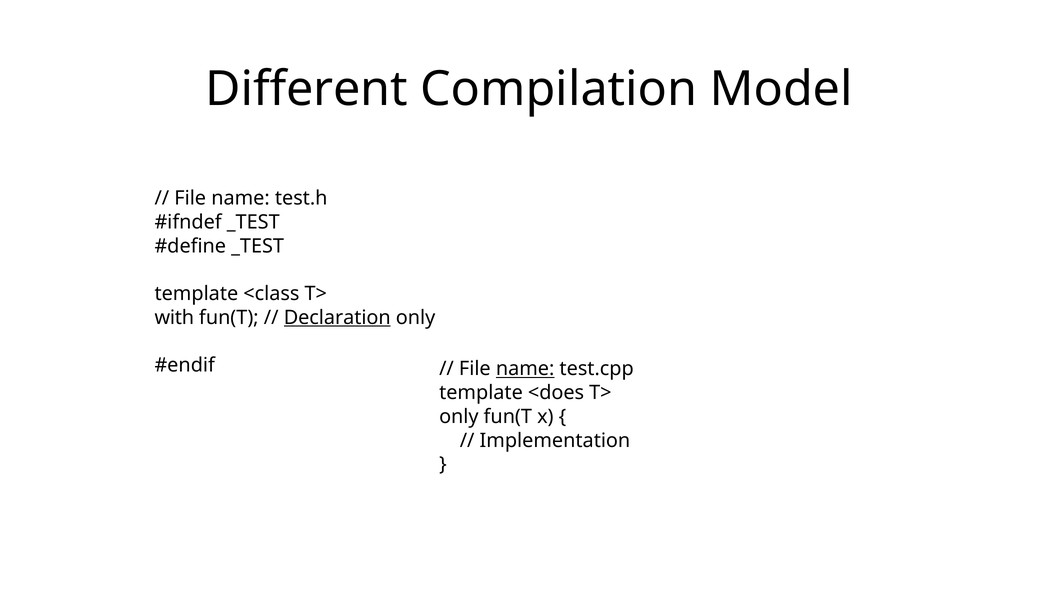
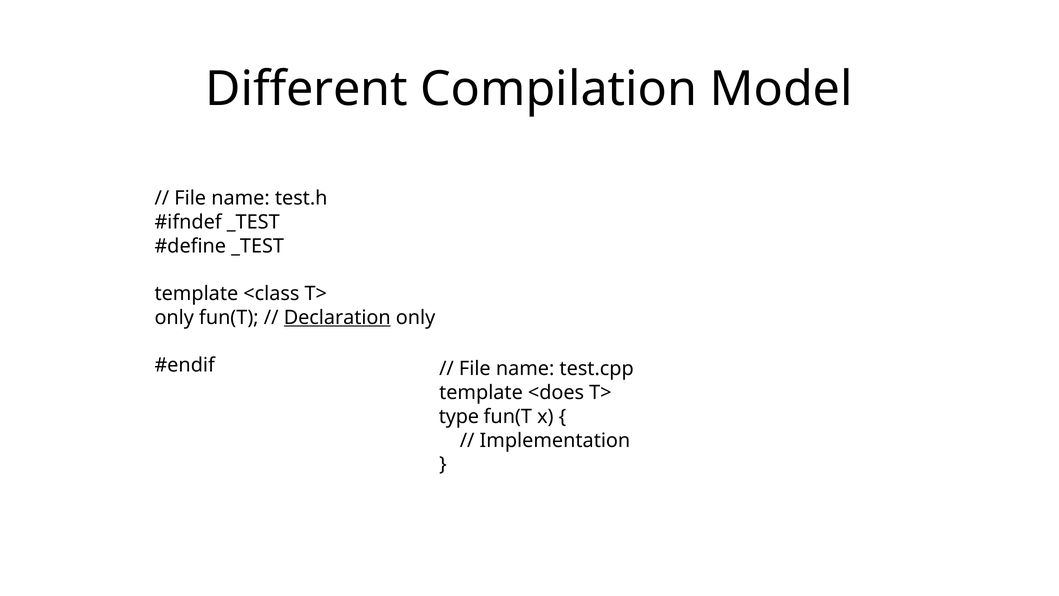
with at (174, 317): with -> only
name at (525, 369) underline: present -> none
only at (459, 416): only -> type
